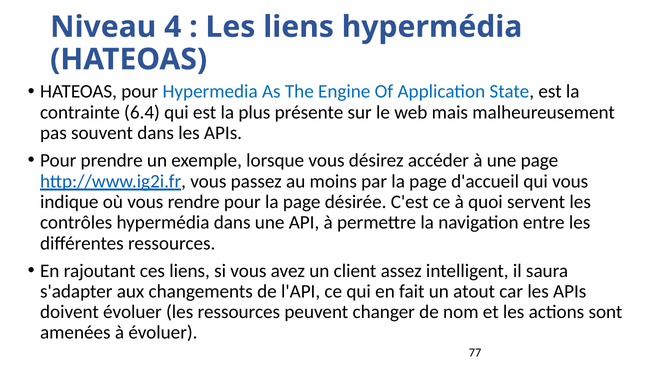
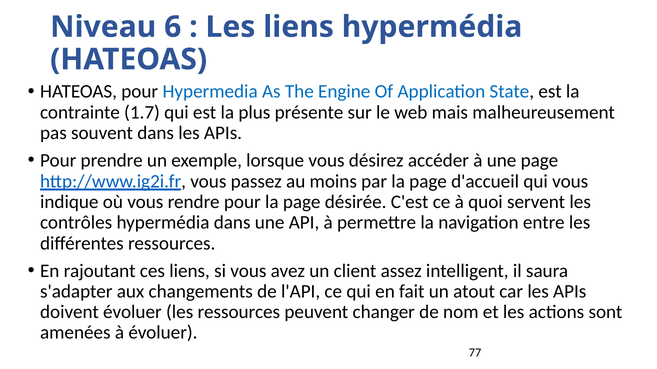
4: 4 -> 6
6.4: 6.4 -> 1.7
